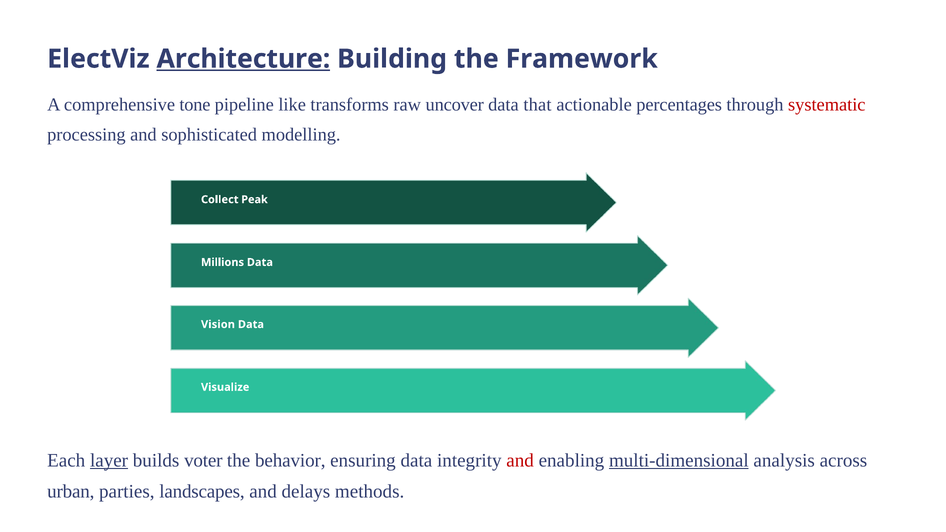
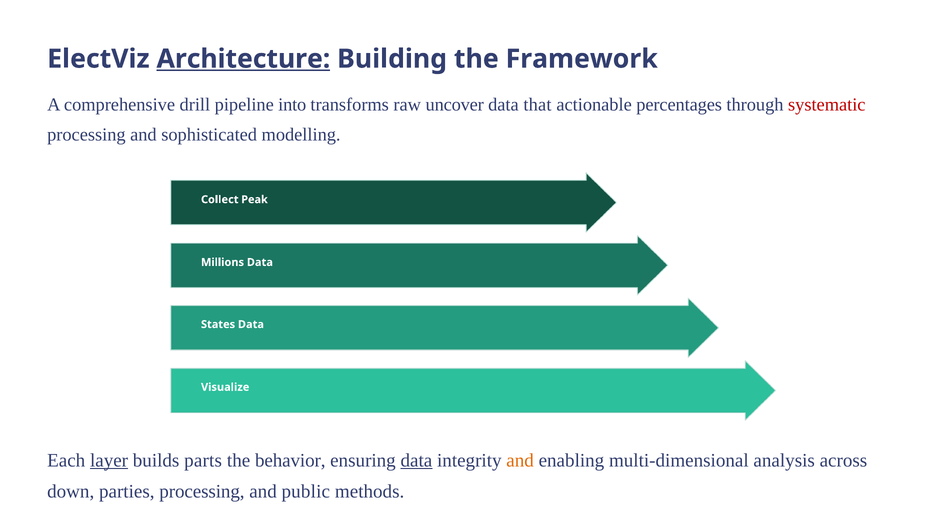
tone: tone -> drill
like: like -> into
Vision: Vision -> States
voter: voter -> parts
data at (416, 461) underline: none -> present
and at (520, 461) colour: red -> orange
multi-dimensional underline: present -> none
urban: urban -> down
parties landscapes: landscapes -> processing
delays: delays -> public
